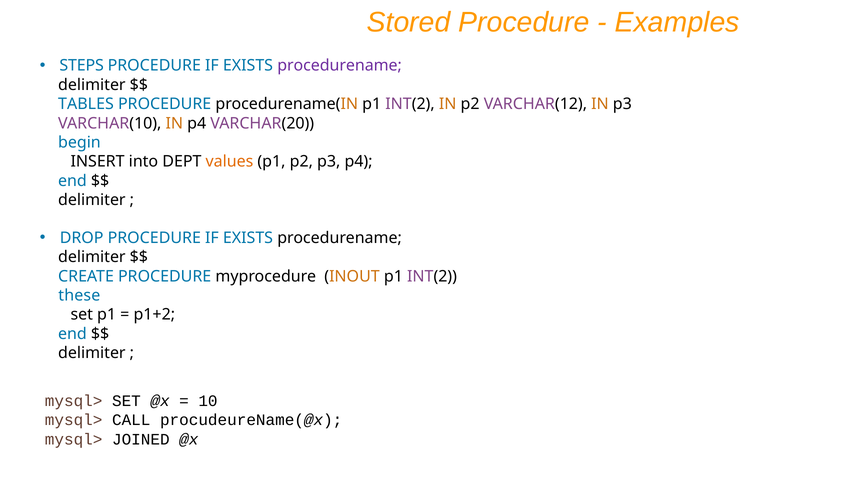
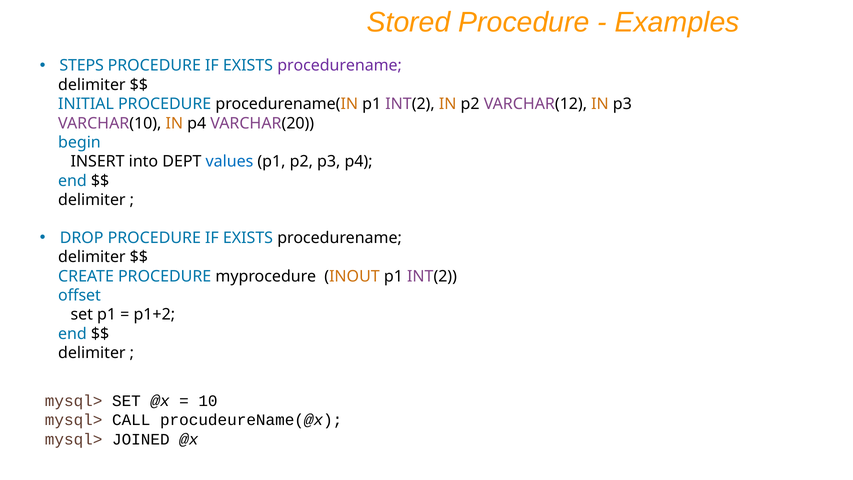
TABLES: TABLES -> INITIAL
values colour: orange -> blue
these: these -> offset
